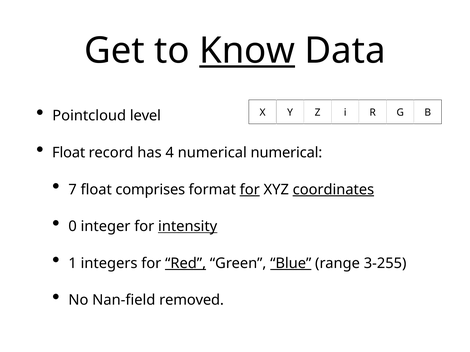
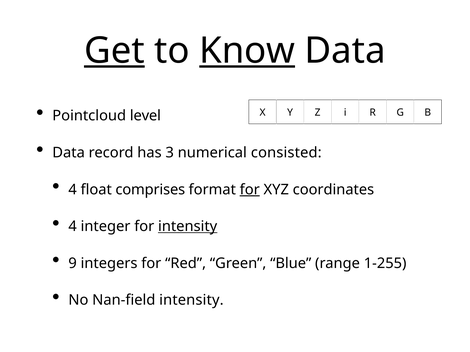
Get underline: none -> present
Float at (69, 153): Float -> Data
4: 4 -> 3
numerical numerical: numerical -> consisted
7 at (73, 190): 7 -> 4
coordinates underline: present -> none
0 at (73, 227): 0 -> 4
1: 1 -> 9
Red underline: present -> none
Blue underline: present -> none
3-255: 3-255 -> 1-255
Nan-field removed: removed -> intensity
